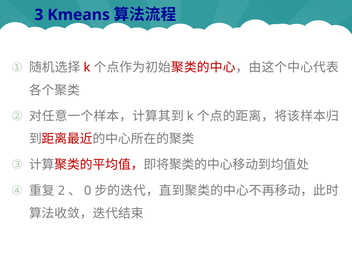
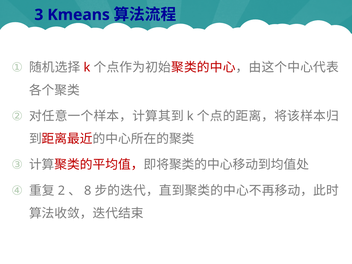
0: 0 -> 8
